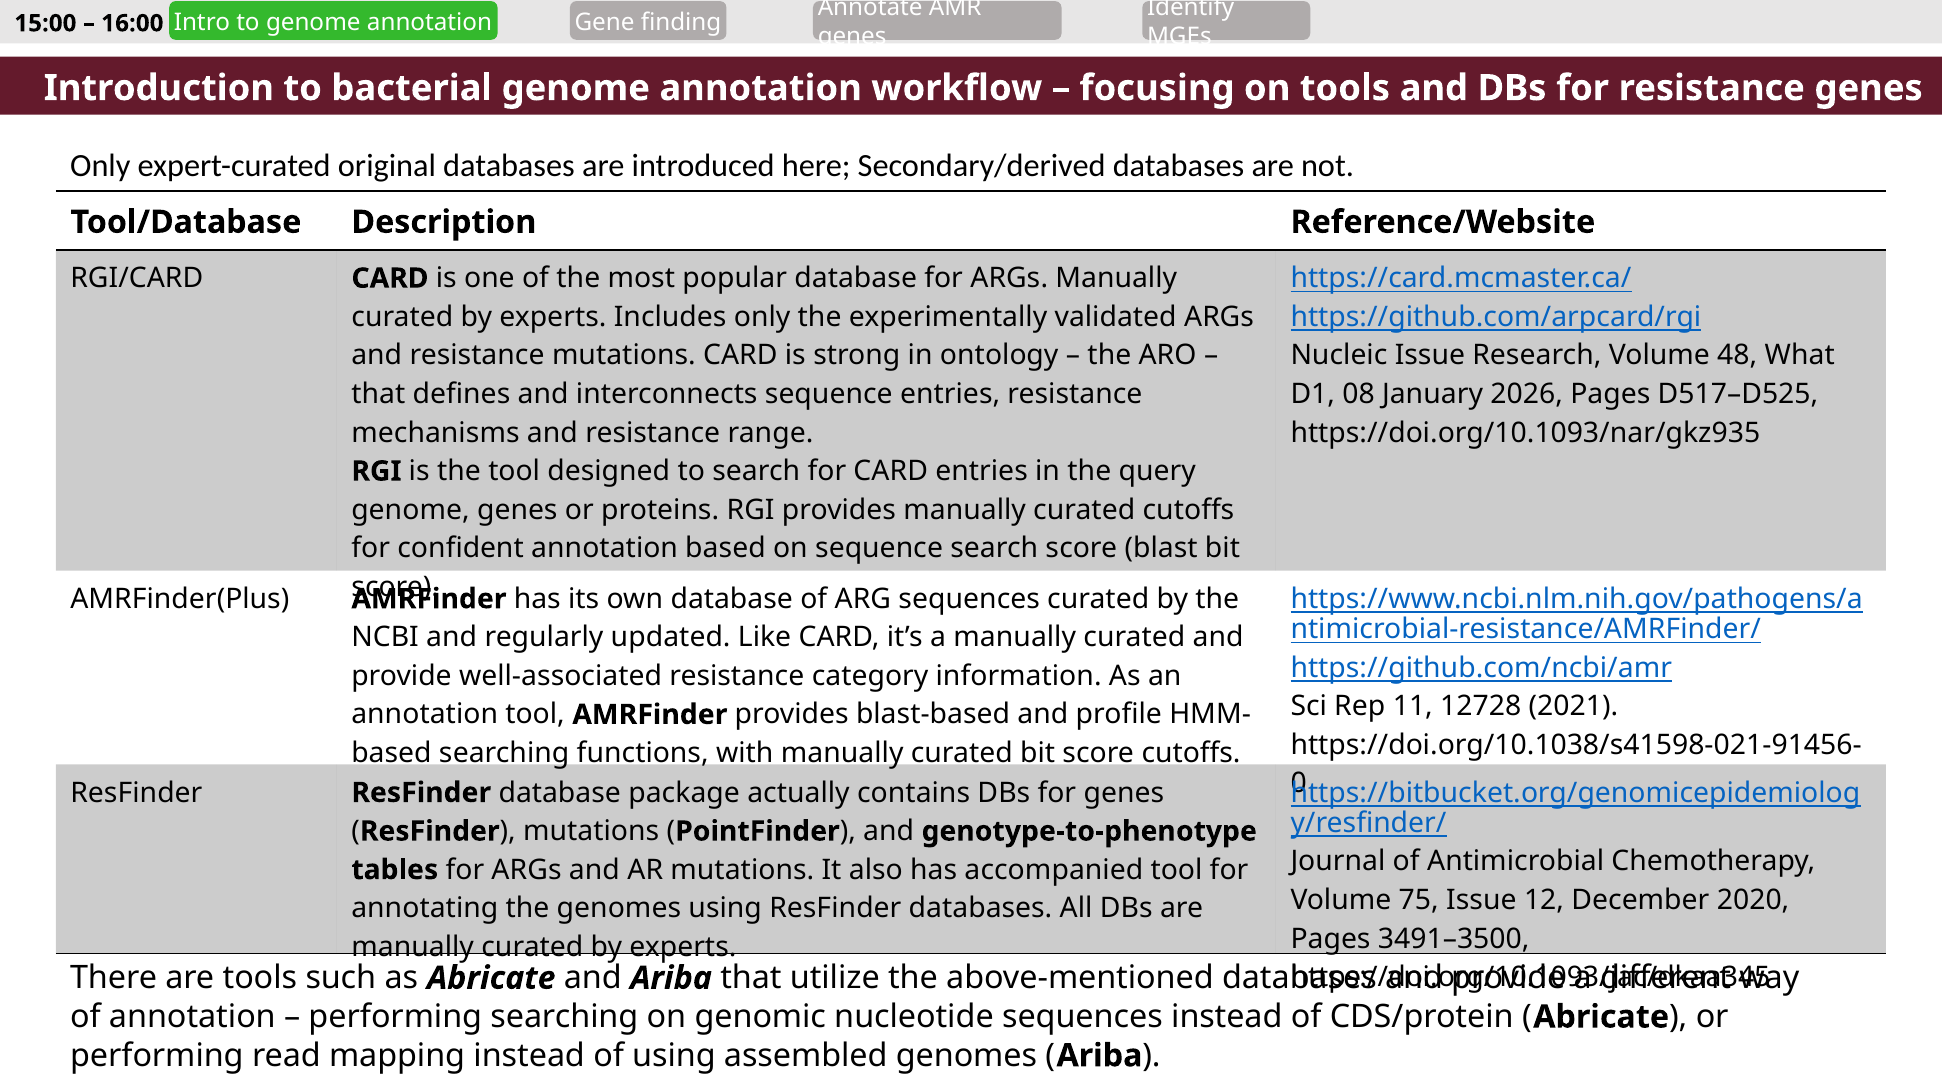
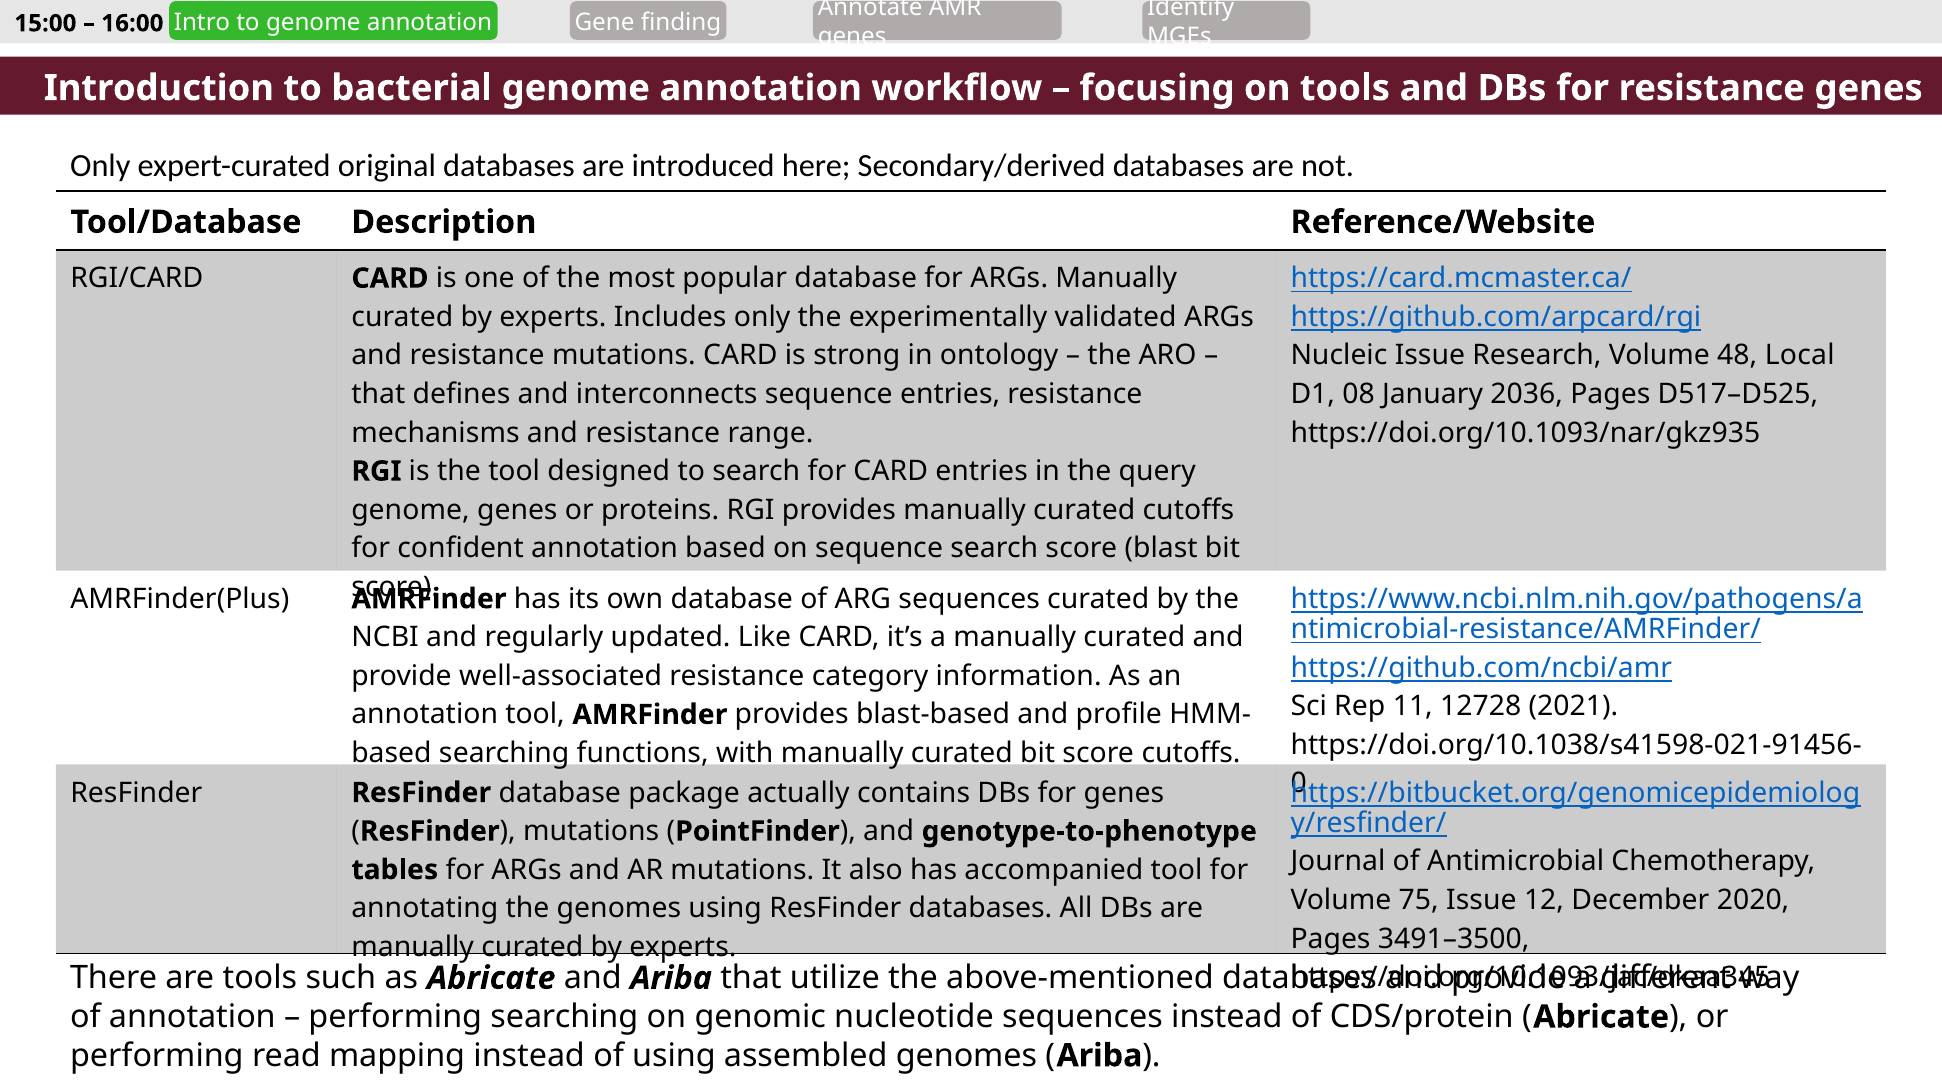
What: What -> Local
2026: 2026 -> 2036
